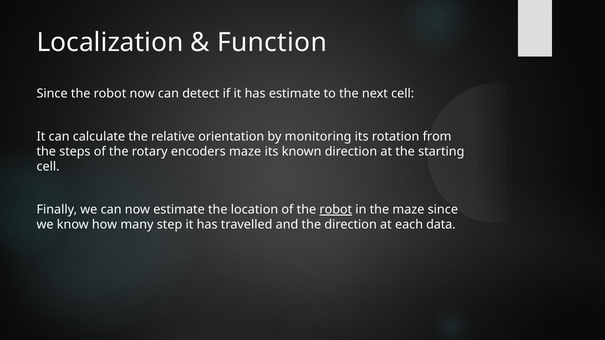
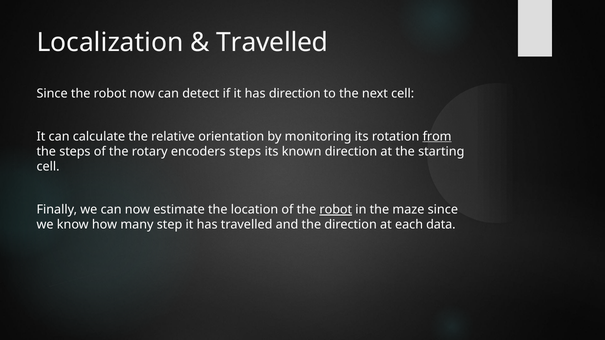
Function at (272, 42): Function -> Travelled
has estimate: estimate -> direction
from underline: none -> present
encoders maze: maze -> steps
